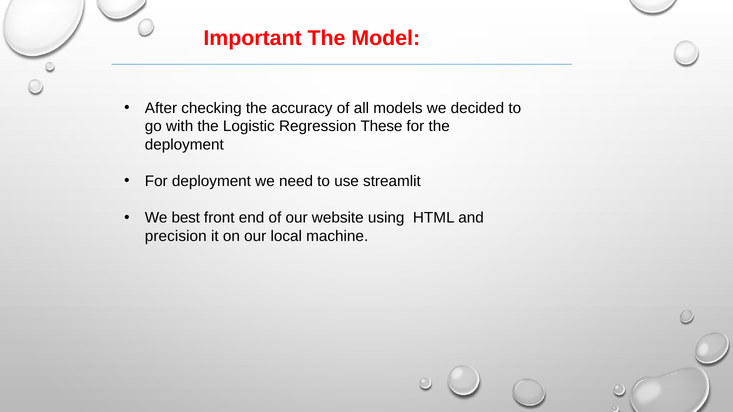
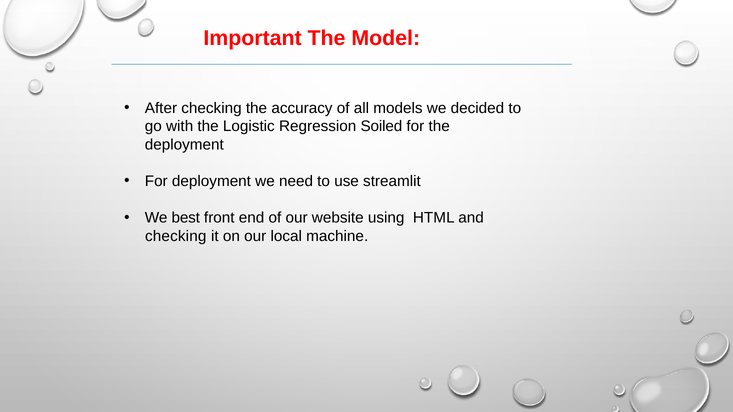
These: These -> Soiled
precision at (176, 236): precision -> checking
